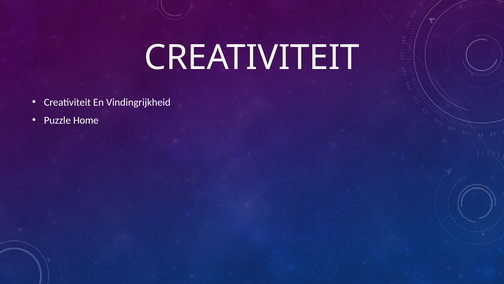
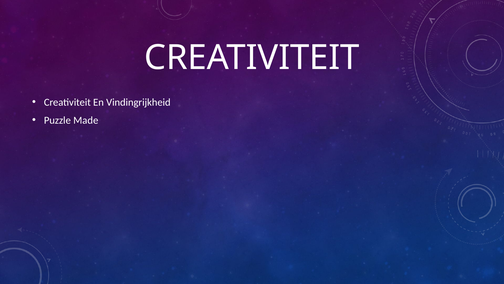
Home: Home -> Made
